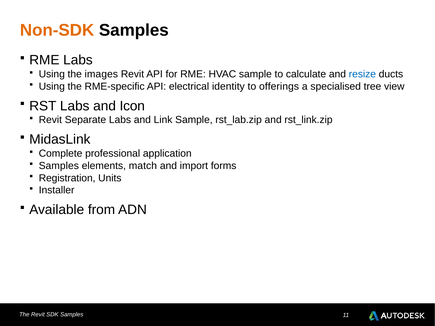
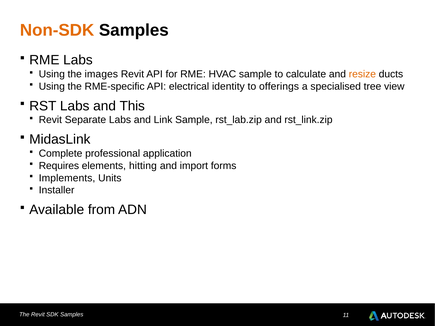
resize colour: blue -> orange
Icon: Icon -> This
Samples at (59, 166): Samples -> Requires
match: match -> hitting
Registration: Registration -> Implements
